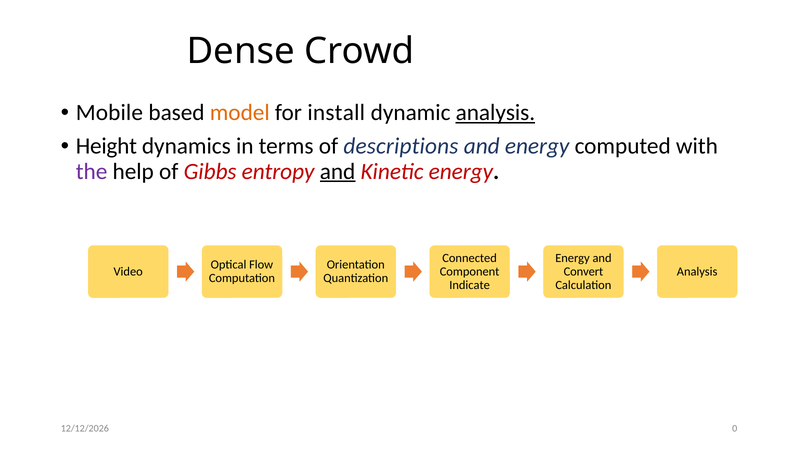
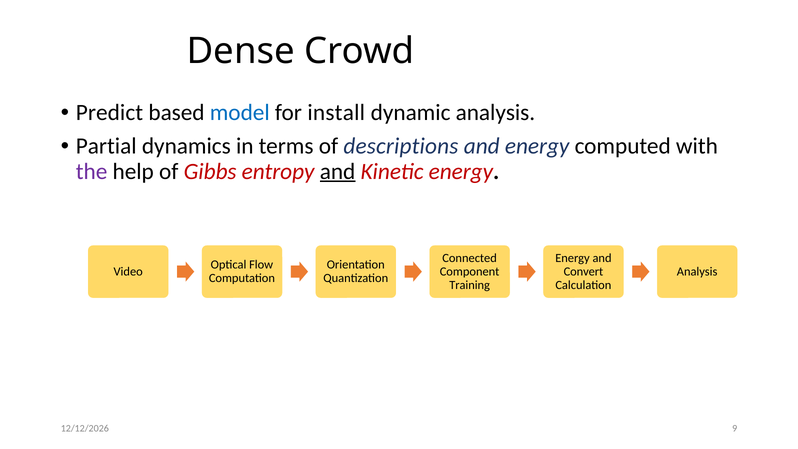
Mobile: Mobile -> Predict
model colour: orange -> blue
analysis at (495, 113) underline: present -> none
Height: Height -> Partial
Indicate: Indicate -> Training
0: 0 -> 9
